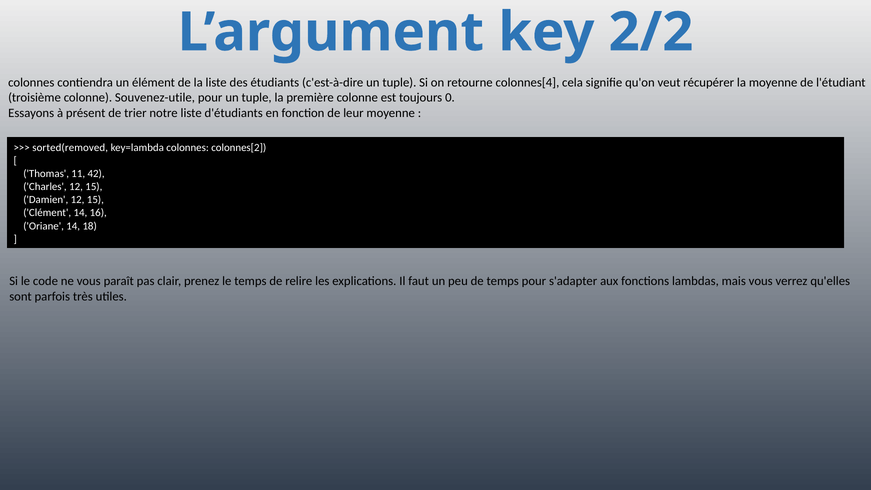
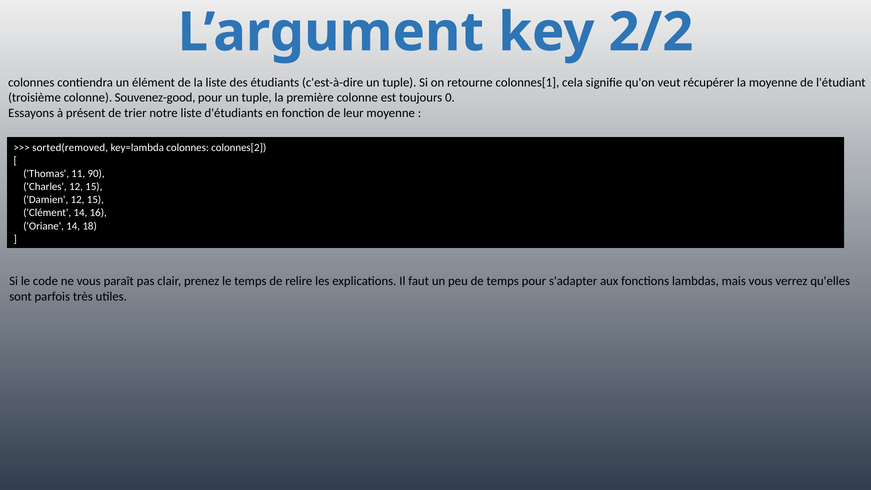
colonnes[4: colonnes[4 -> colonnes[1
Souvenez-utile: Souvenez-utile -> Souvenez-good
42: 42 -> 90
